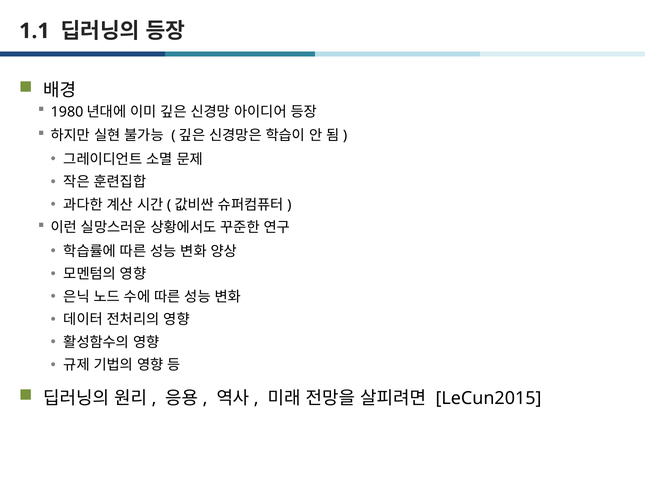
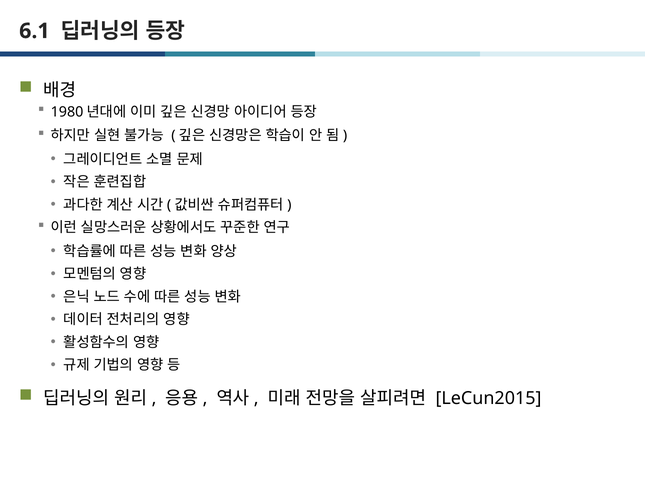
1.1: 1.1 -> 6.1
